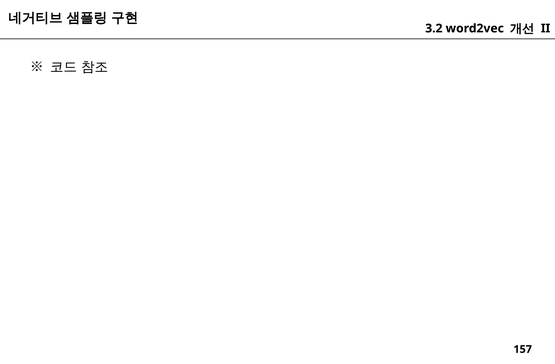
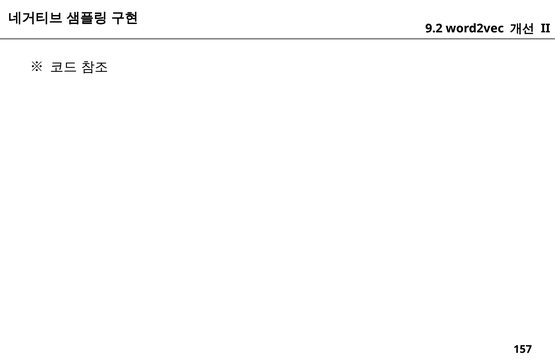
3.2: 3.2 -> 9.2
